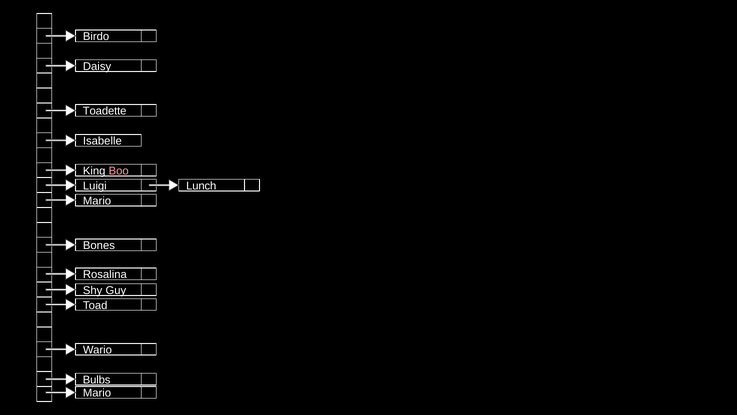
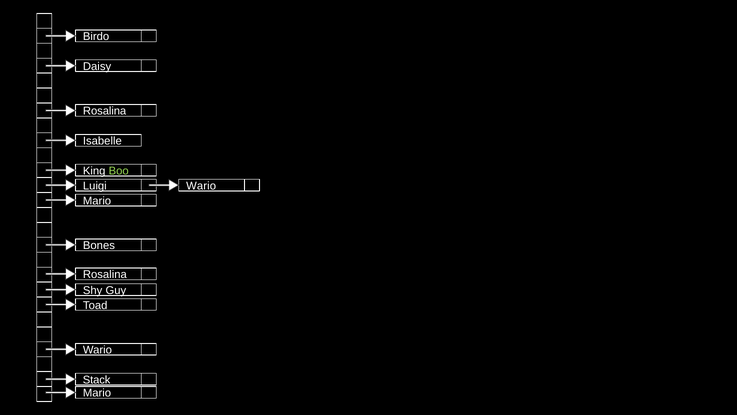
Toadette at (105, 111): Toadette -> Rosalina
Boo colour: pink -> light green
Lunch at (201, 186): Lunch -> Wario
Bulbs: Bulbs -> Stack
